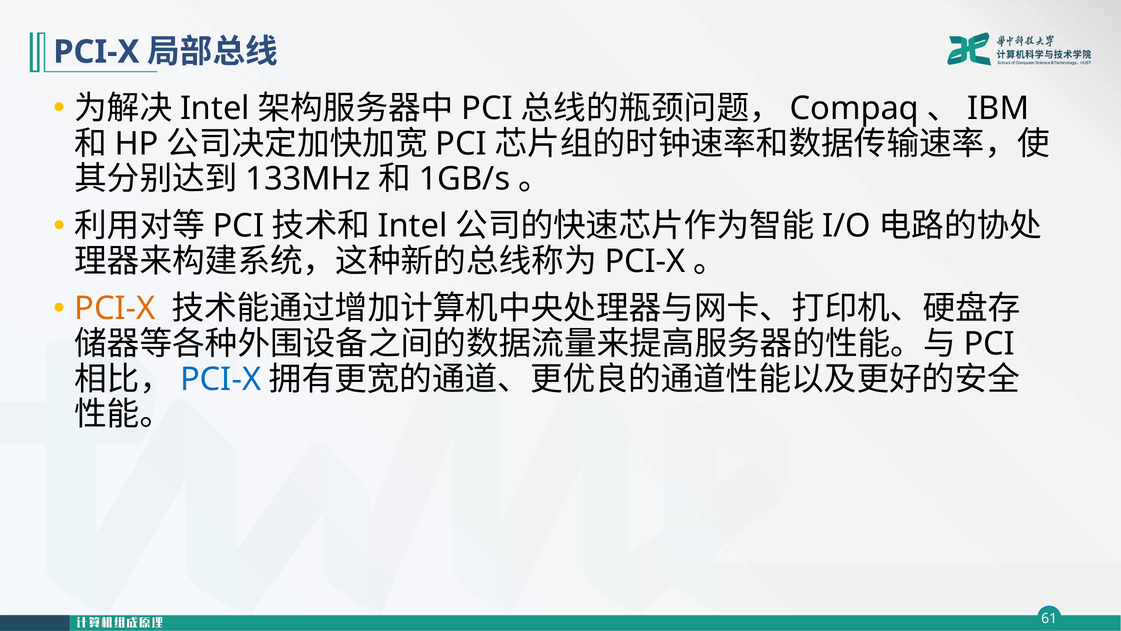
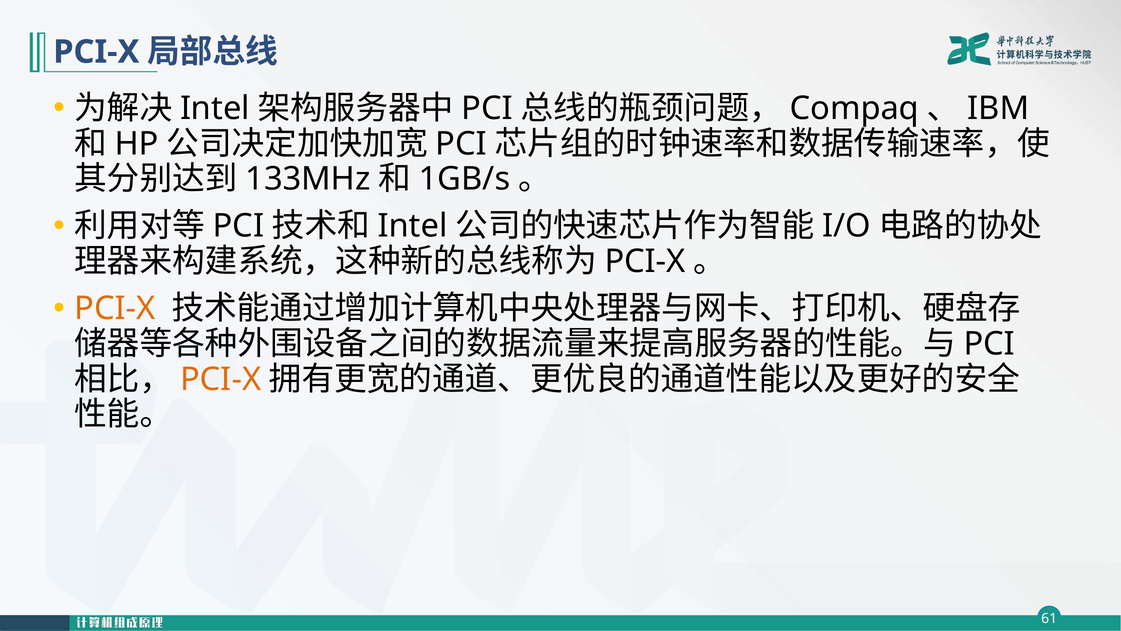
PCI-X at (221, 379) colour: blue -> orange
